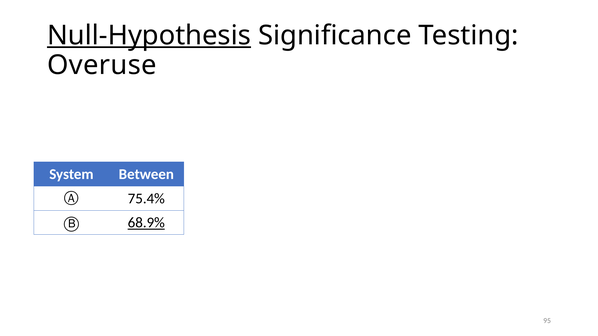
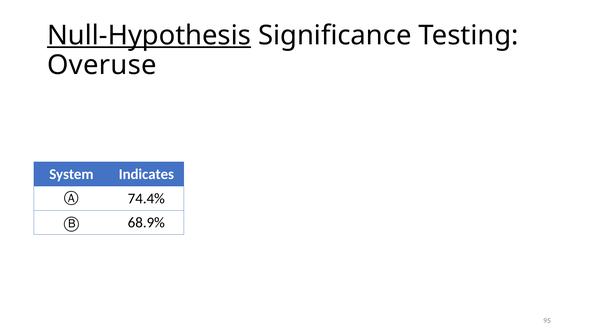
Between: Between -> Indicates
75.4%: 75.4% -> 74.4%
68.9% underline: present -> none
